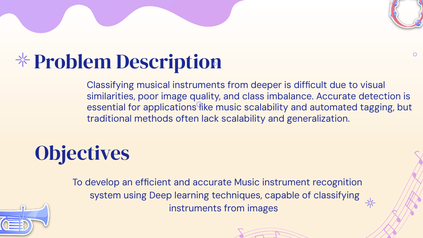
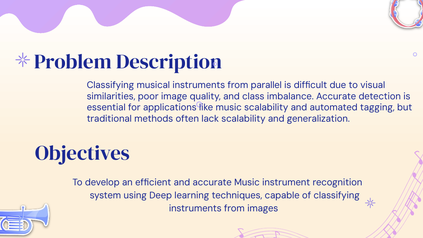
deeper: deeper -> parallel
